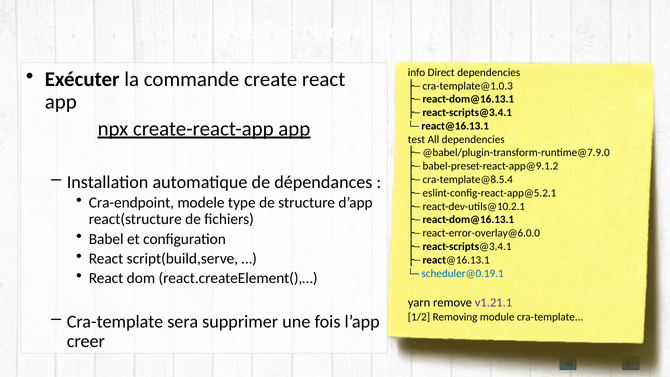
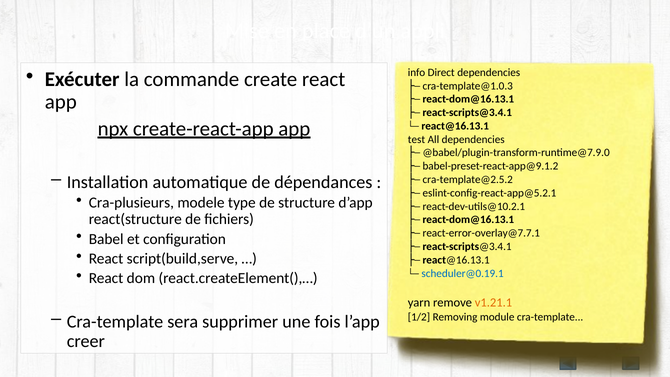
cra-template@8.5.4: cra-template@8.5.4 -> cra-template@2.5.2
Cra-endpoint: Cra-endpoint -> Cra-plusieurs
react-error-overlay@6.0.0: react-error-overlay@6.0.0 -> react-error-overlay@7.7.1
v1.21.1 colour: purple -> orange
